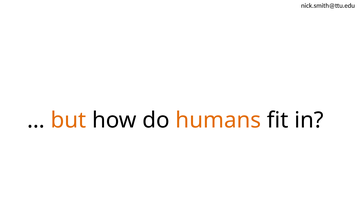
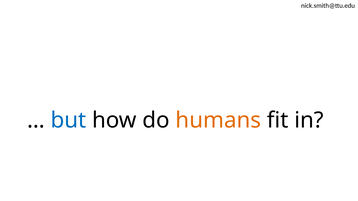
but colour: orange -> blue
